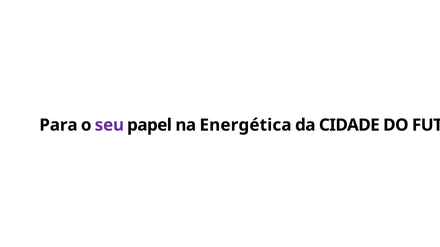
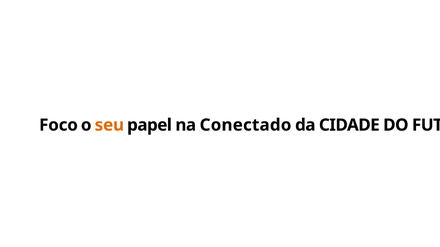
Para: Para -> Foco
seu colour: purple -> orange
Energética: Energética -> Conectado
